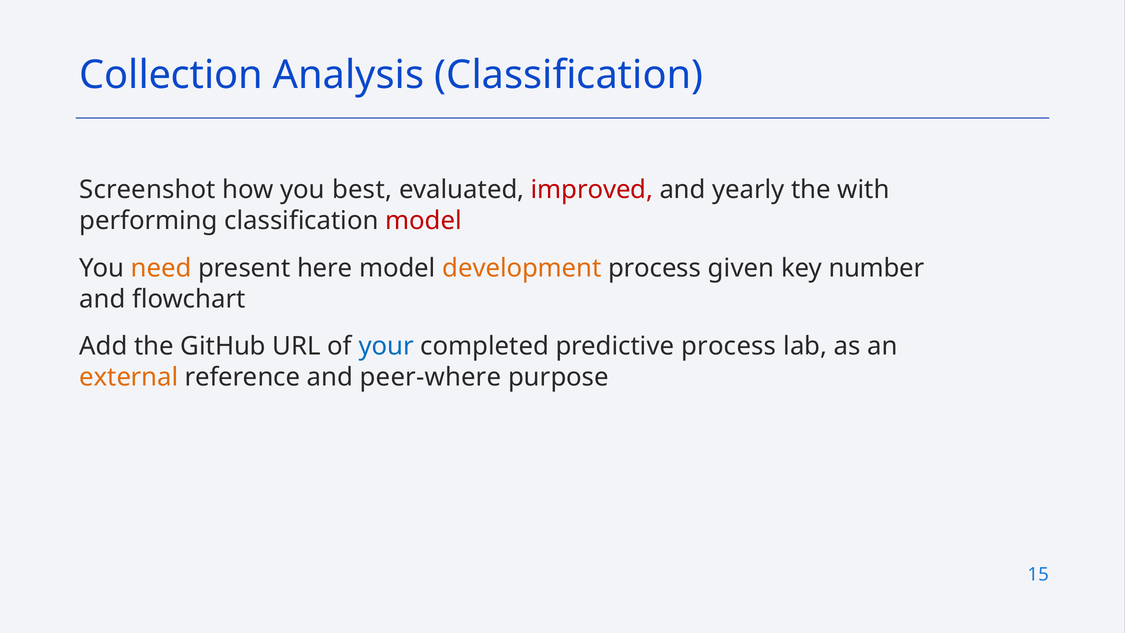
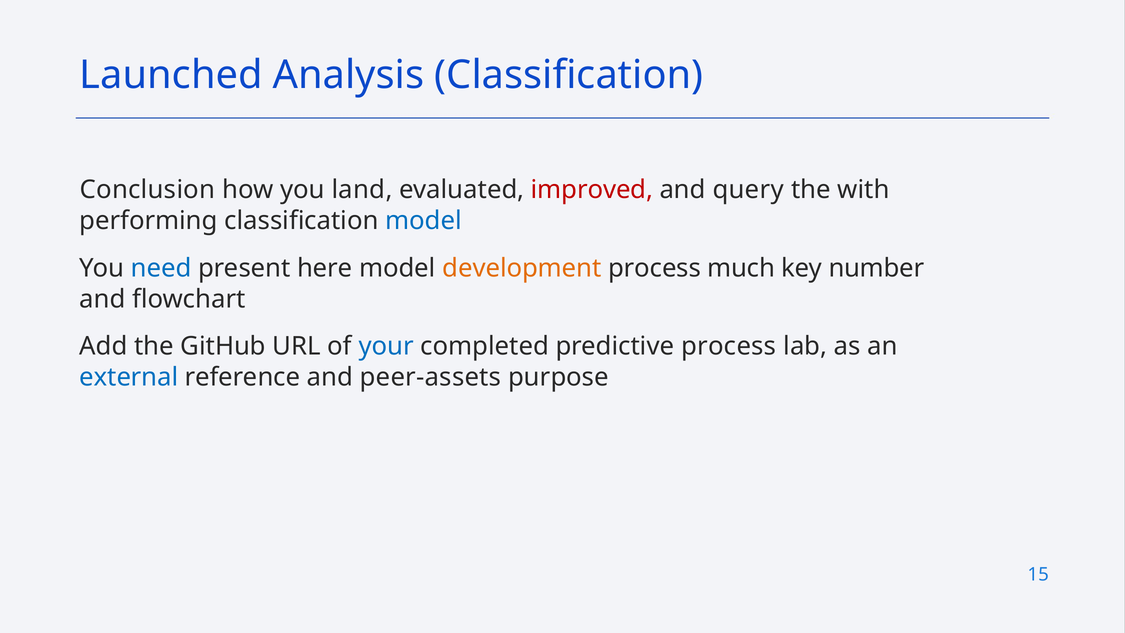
Collection: Collection -> Launched
Screenshot: Screenshot -> Conclusion
best: best -> land
yearly: yearly -> query
model at (424, 221) colour: red -> blue
need colour: orange -> blue
given: given -> much
external colour: orange -> blue
peer-where: peer-where -> peer-assets
